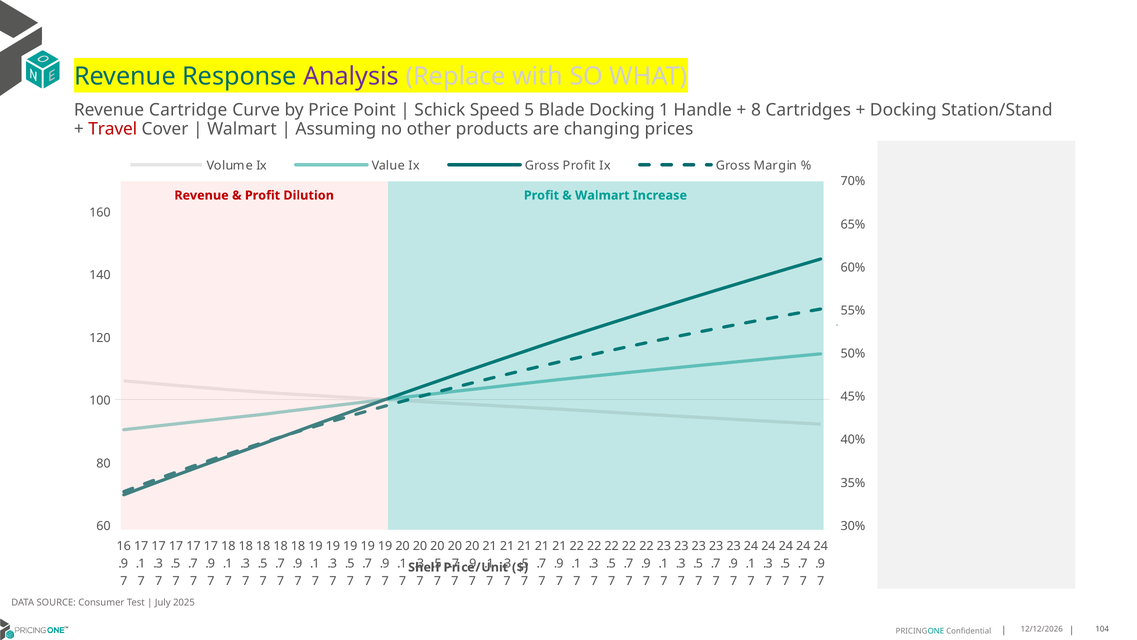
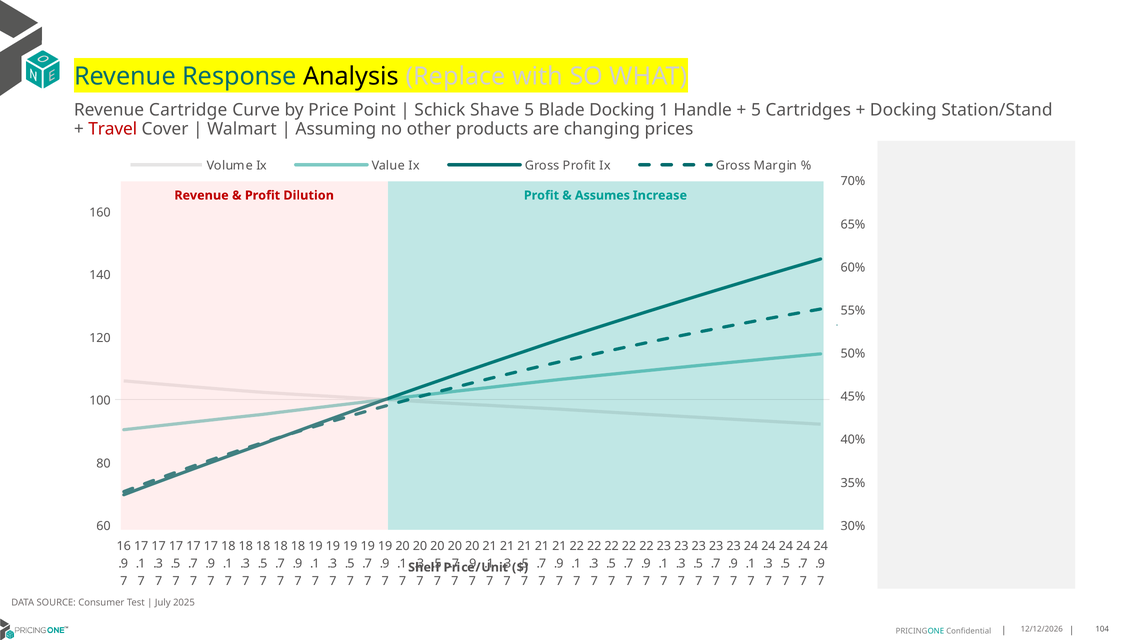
Analysis colour: purple -> black
Speed: Speed -> Shave
8 at (756, 110): 8 -> 5
Walmart at (602, 195): Walmart -> Assumes
